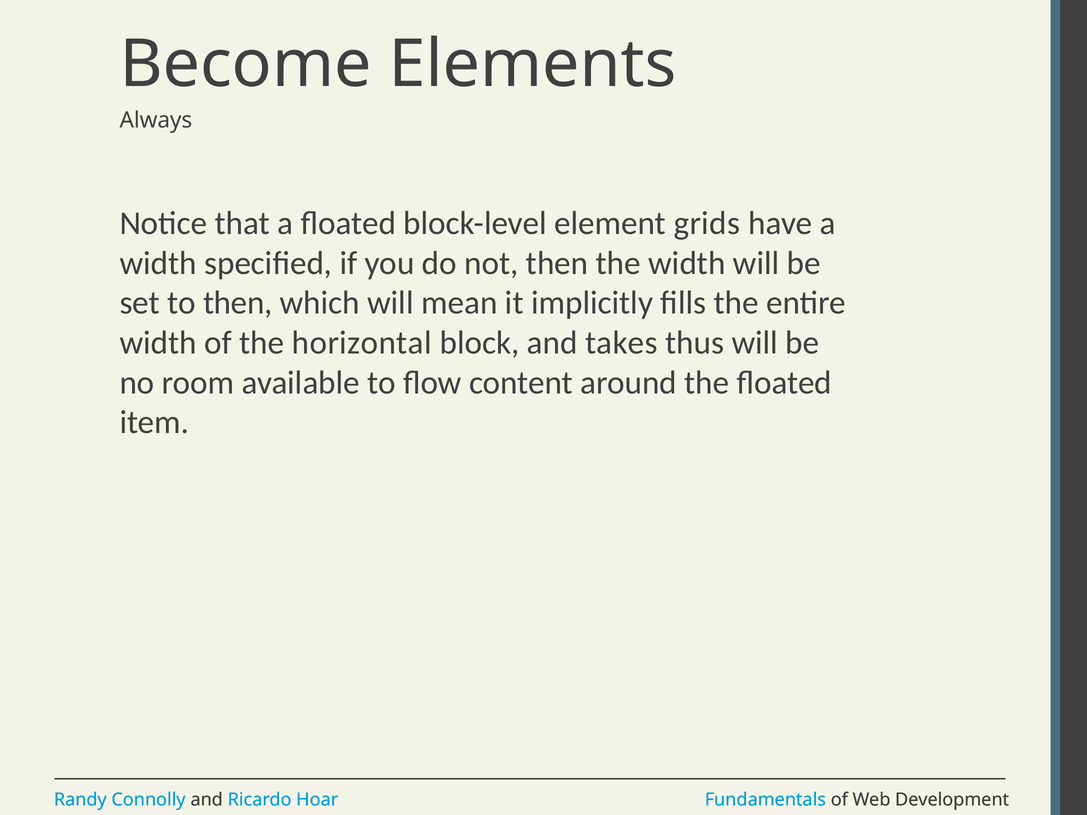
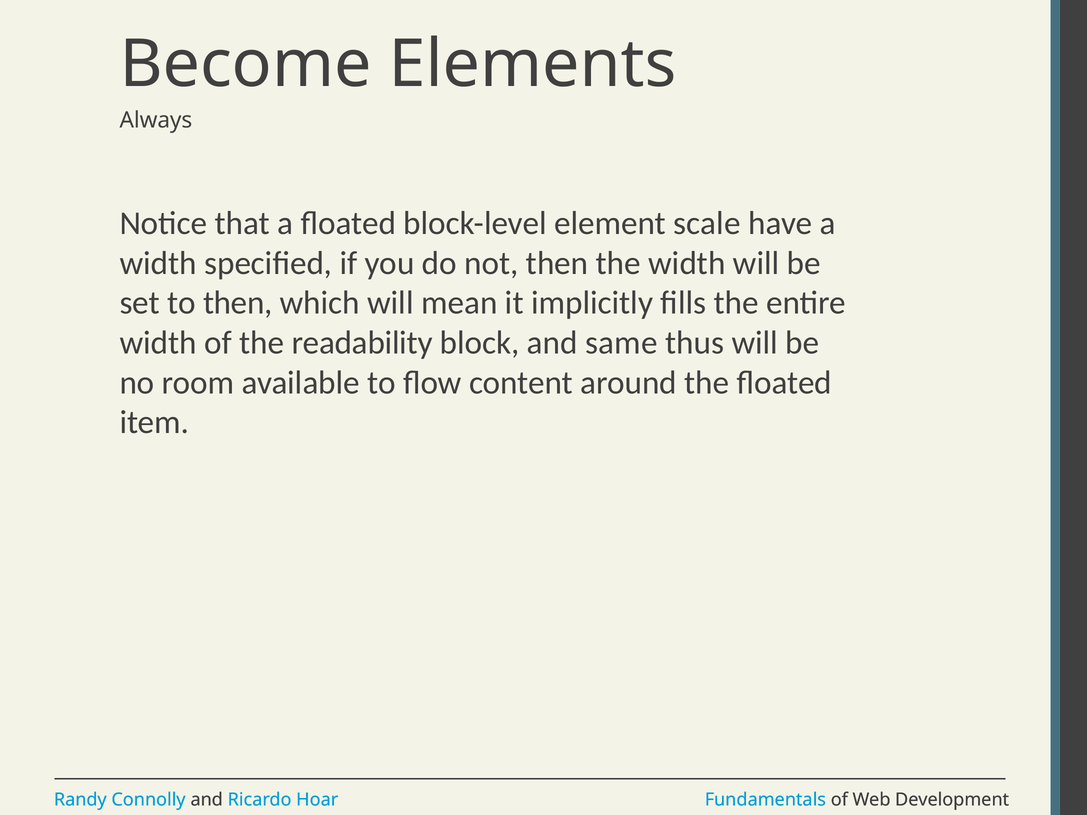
grids: grids -> scale
horizontal: horizontal -> readability
takes: takes -> same
